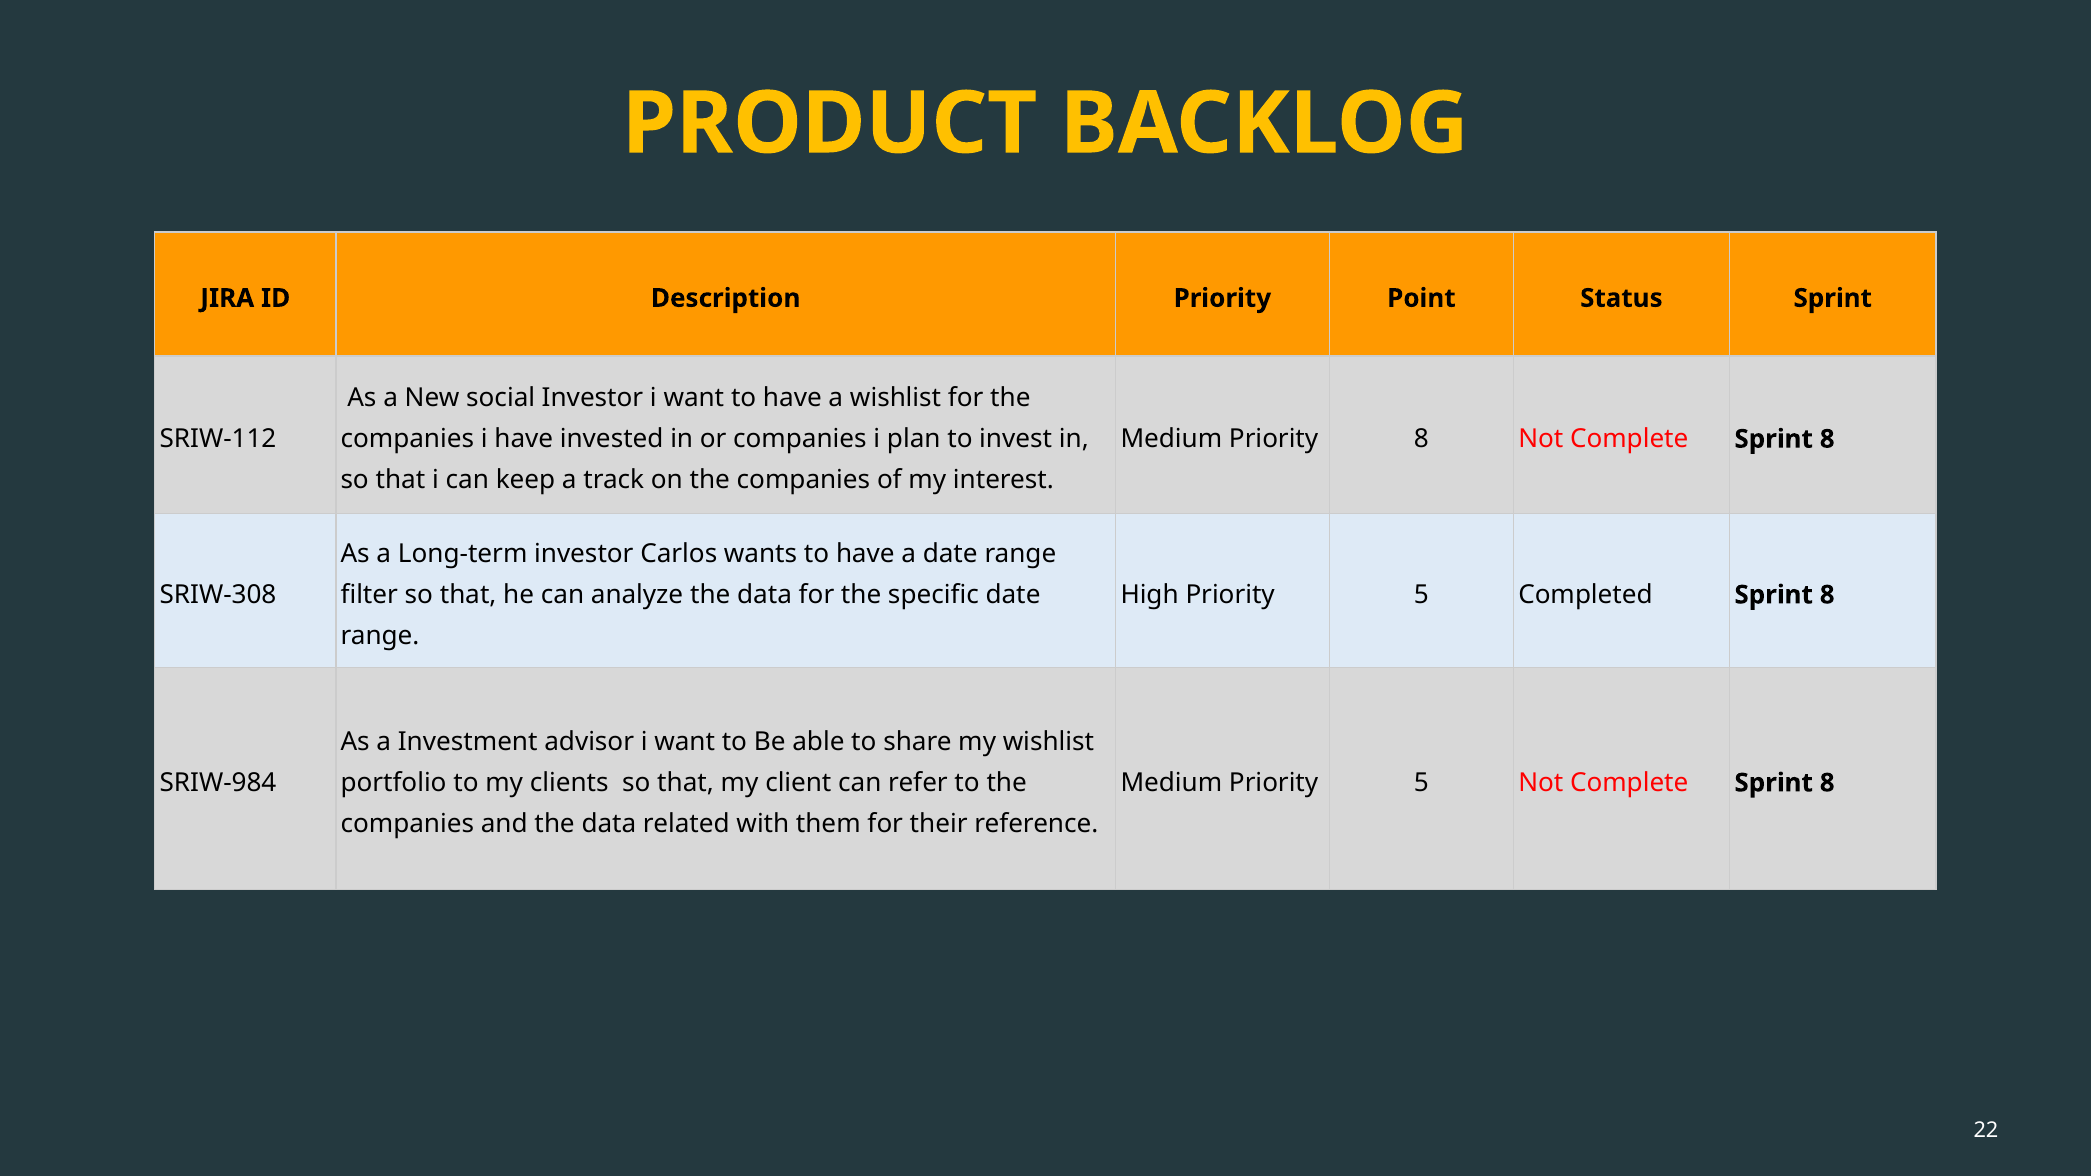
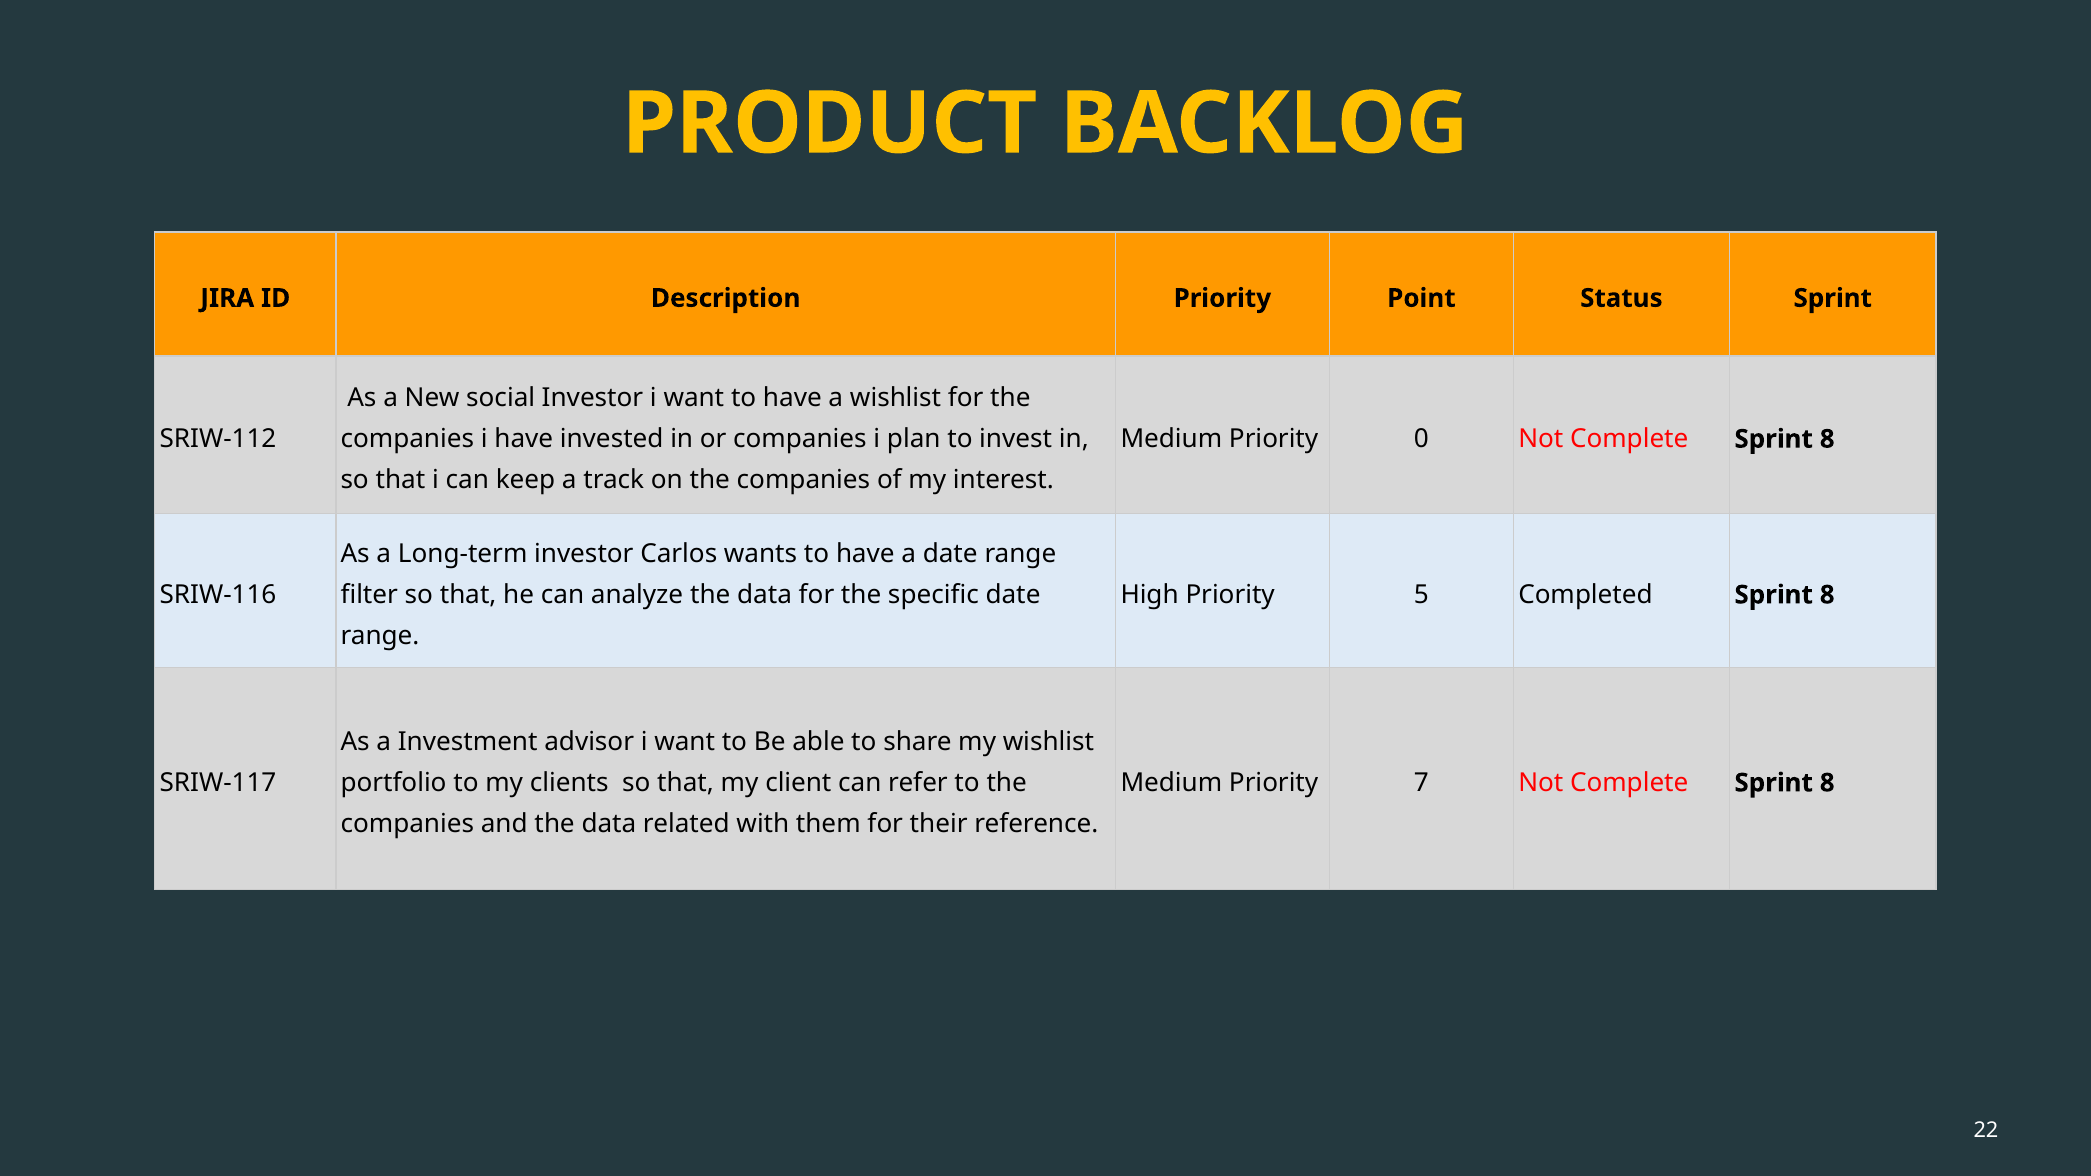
Priority 8: 8 -> 0
SRIW-308: SRIW-308 -> SRIW-116
SRIW-984: SRIW-984 -> SRIW-117
Medium Priority 5: 5 -> 7
